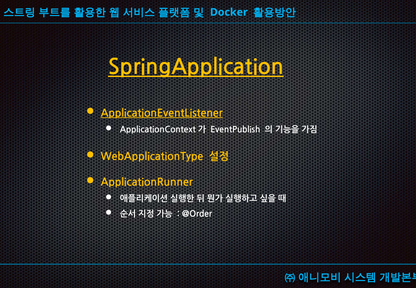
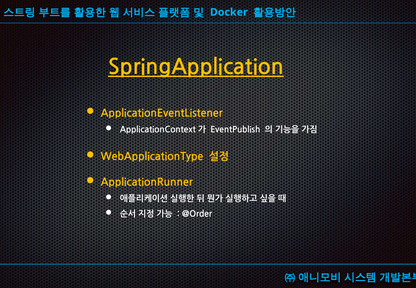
ApplicationEventListener underline: present -> none
